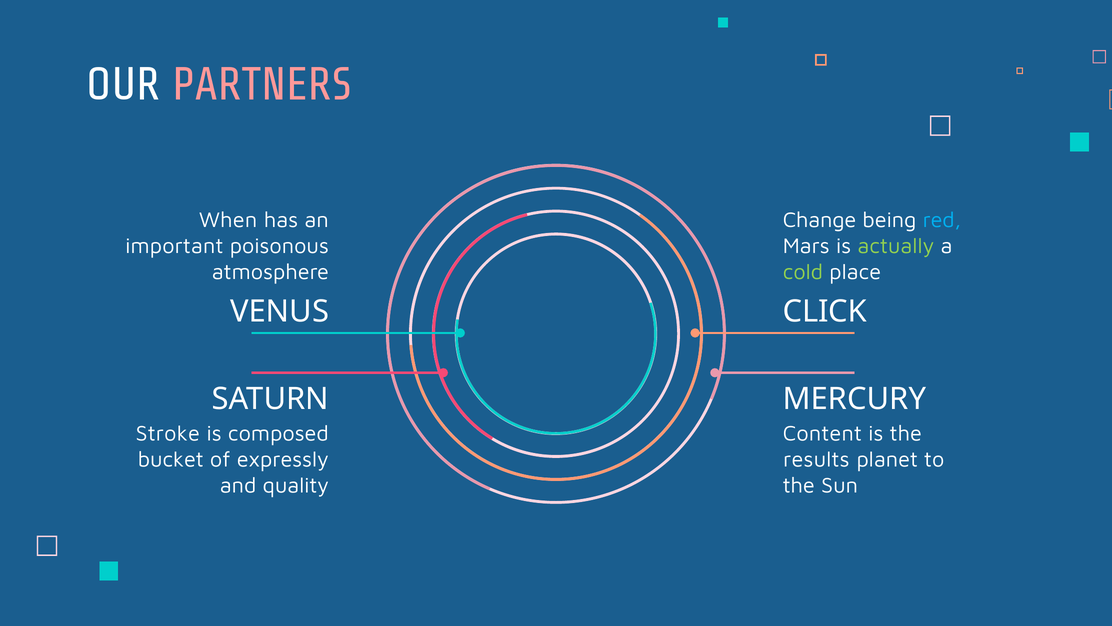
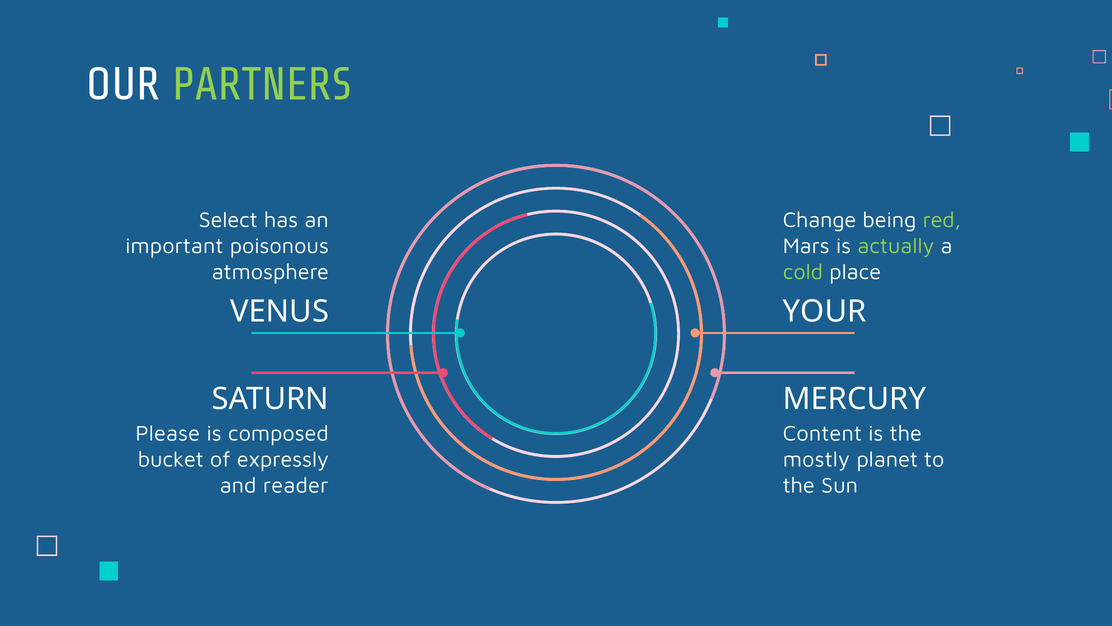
PARTNERS colour: pink -> light green
When: When -> Select
red colour: light blue -> light green
CLICK: CLICK -> YOUR
Stroke: Stroke -> Please
results: results -> mostly
quality: quality -> reader
